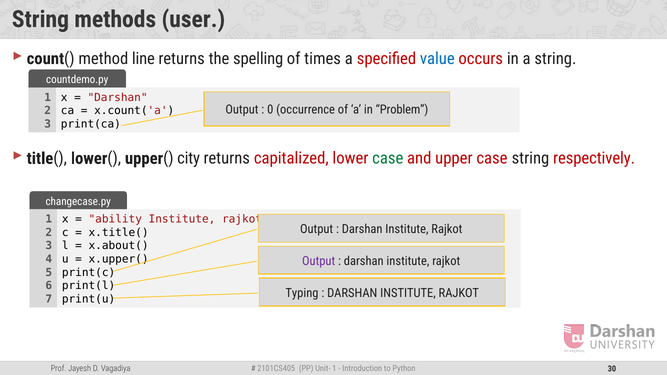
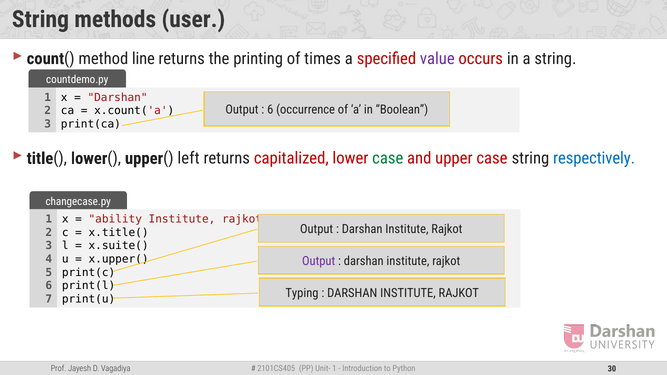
spelling: spelling -> printing
value colour: blue -> purple
0 at (270, 110): 0 -> 6
Problem: Problem -> Boolean
city: city -> left
respectively colour: red -> blue
x.about(: x.about( -> x.suite(
